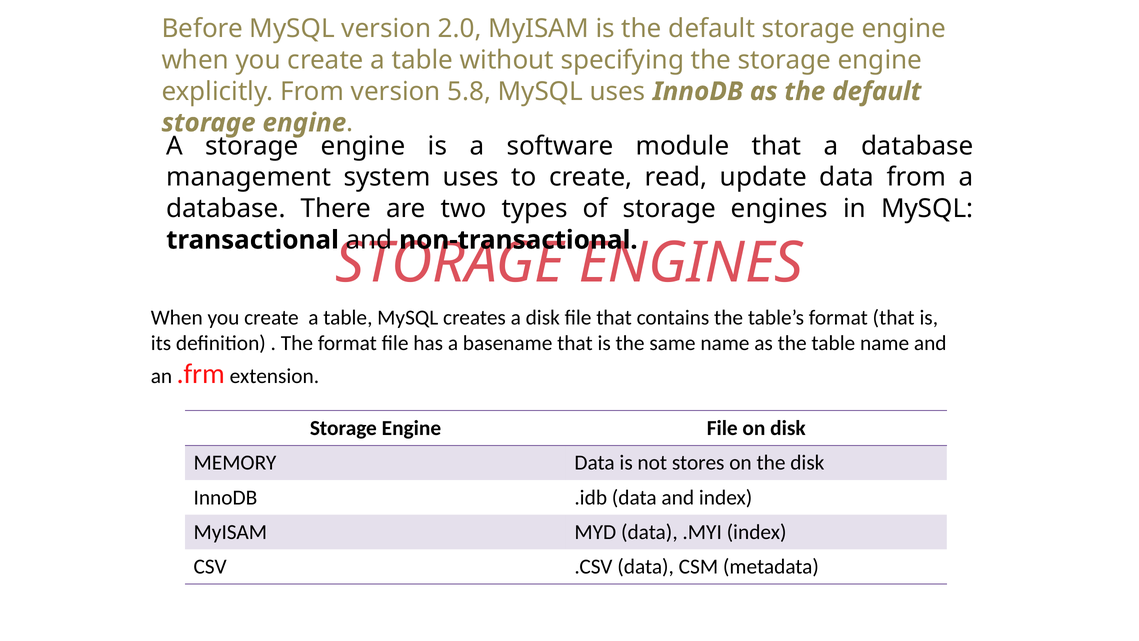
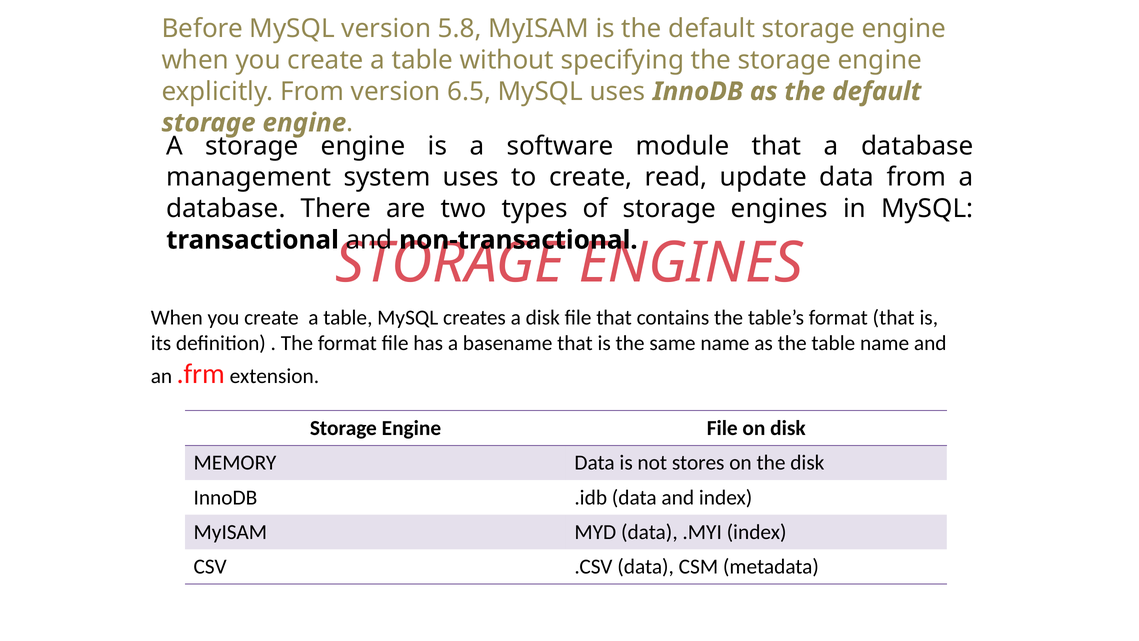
2.0: 2.0 -> 5.8
5.8: 5.8 -> 6.5
